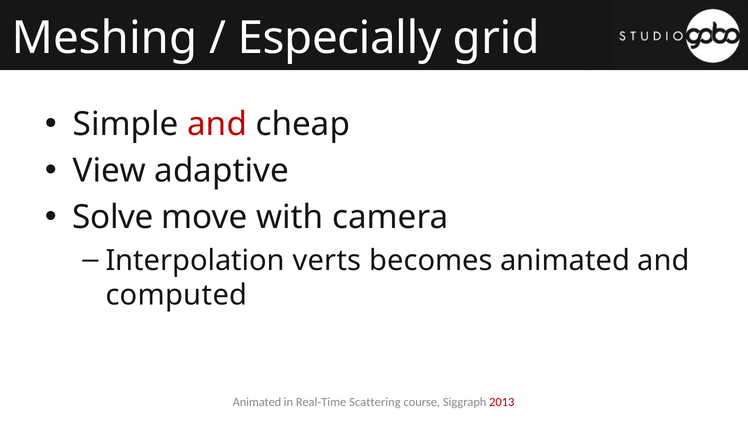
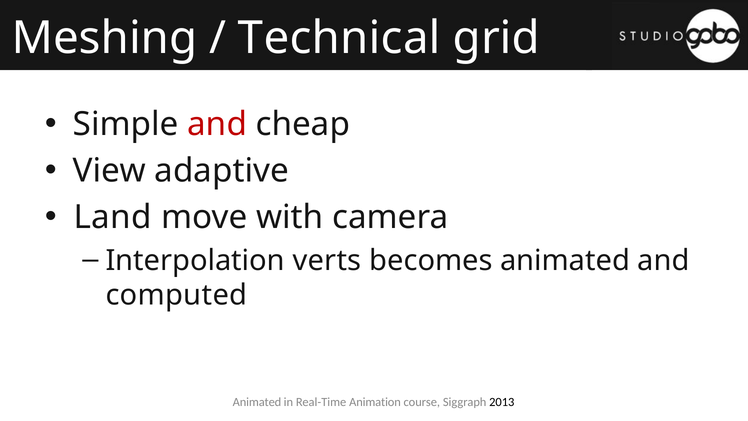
Especially: Especially -> Technical
Solve: Solve -> Land
Scattering: Scattering -> Animation
2013 colour: red -> black
